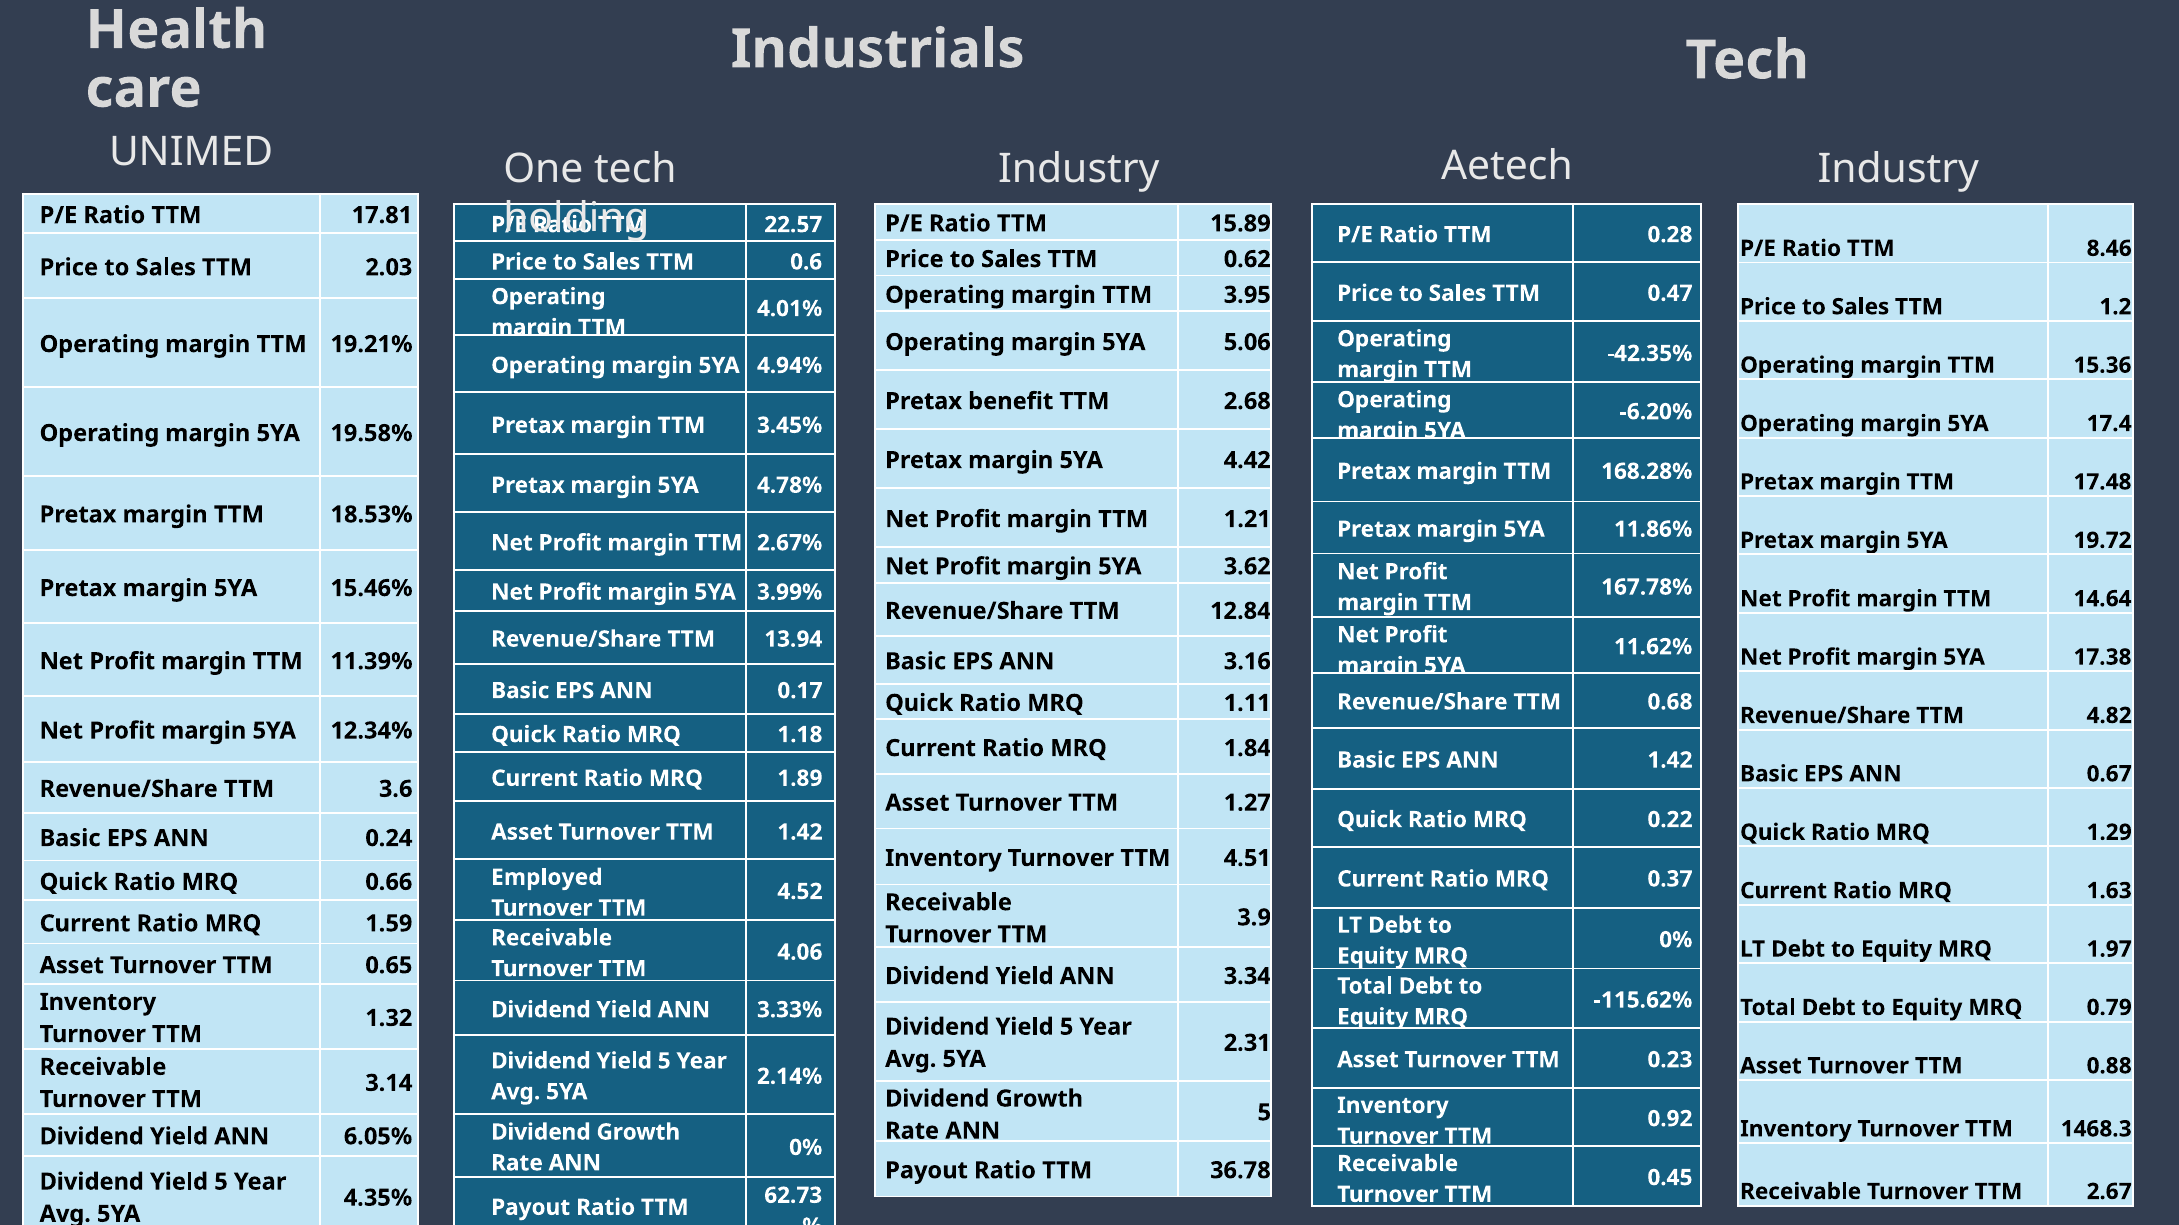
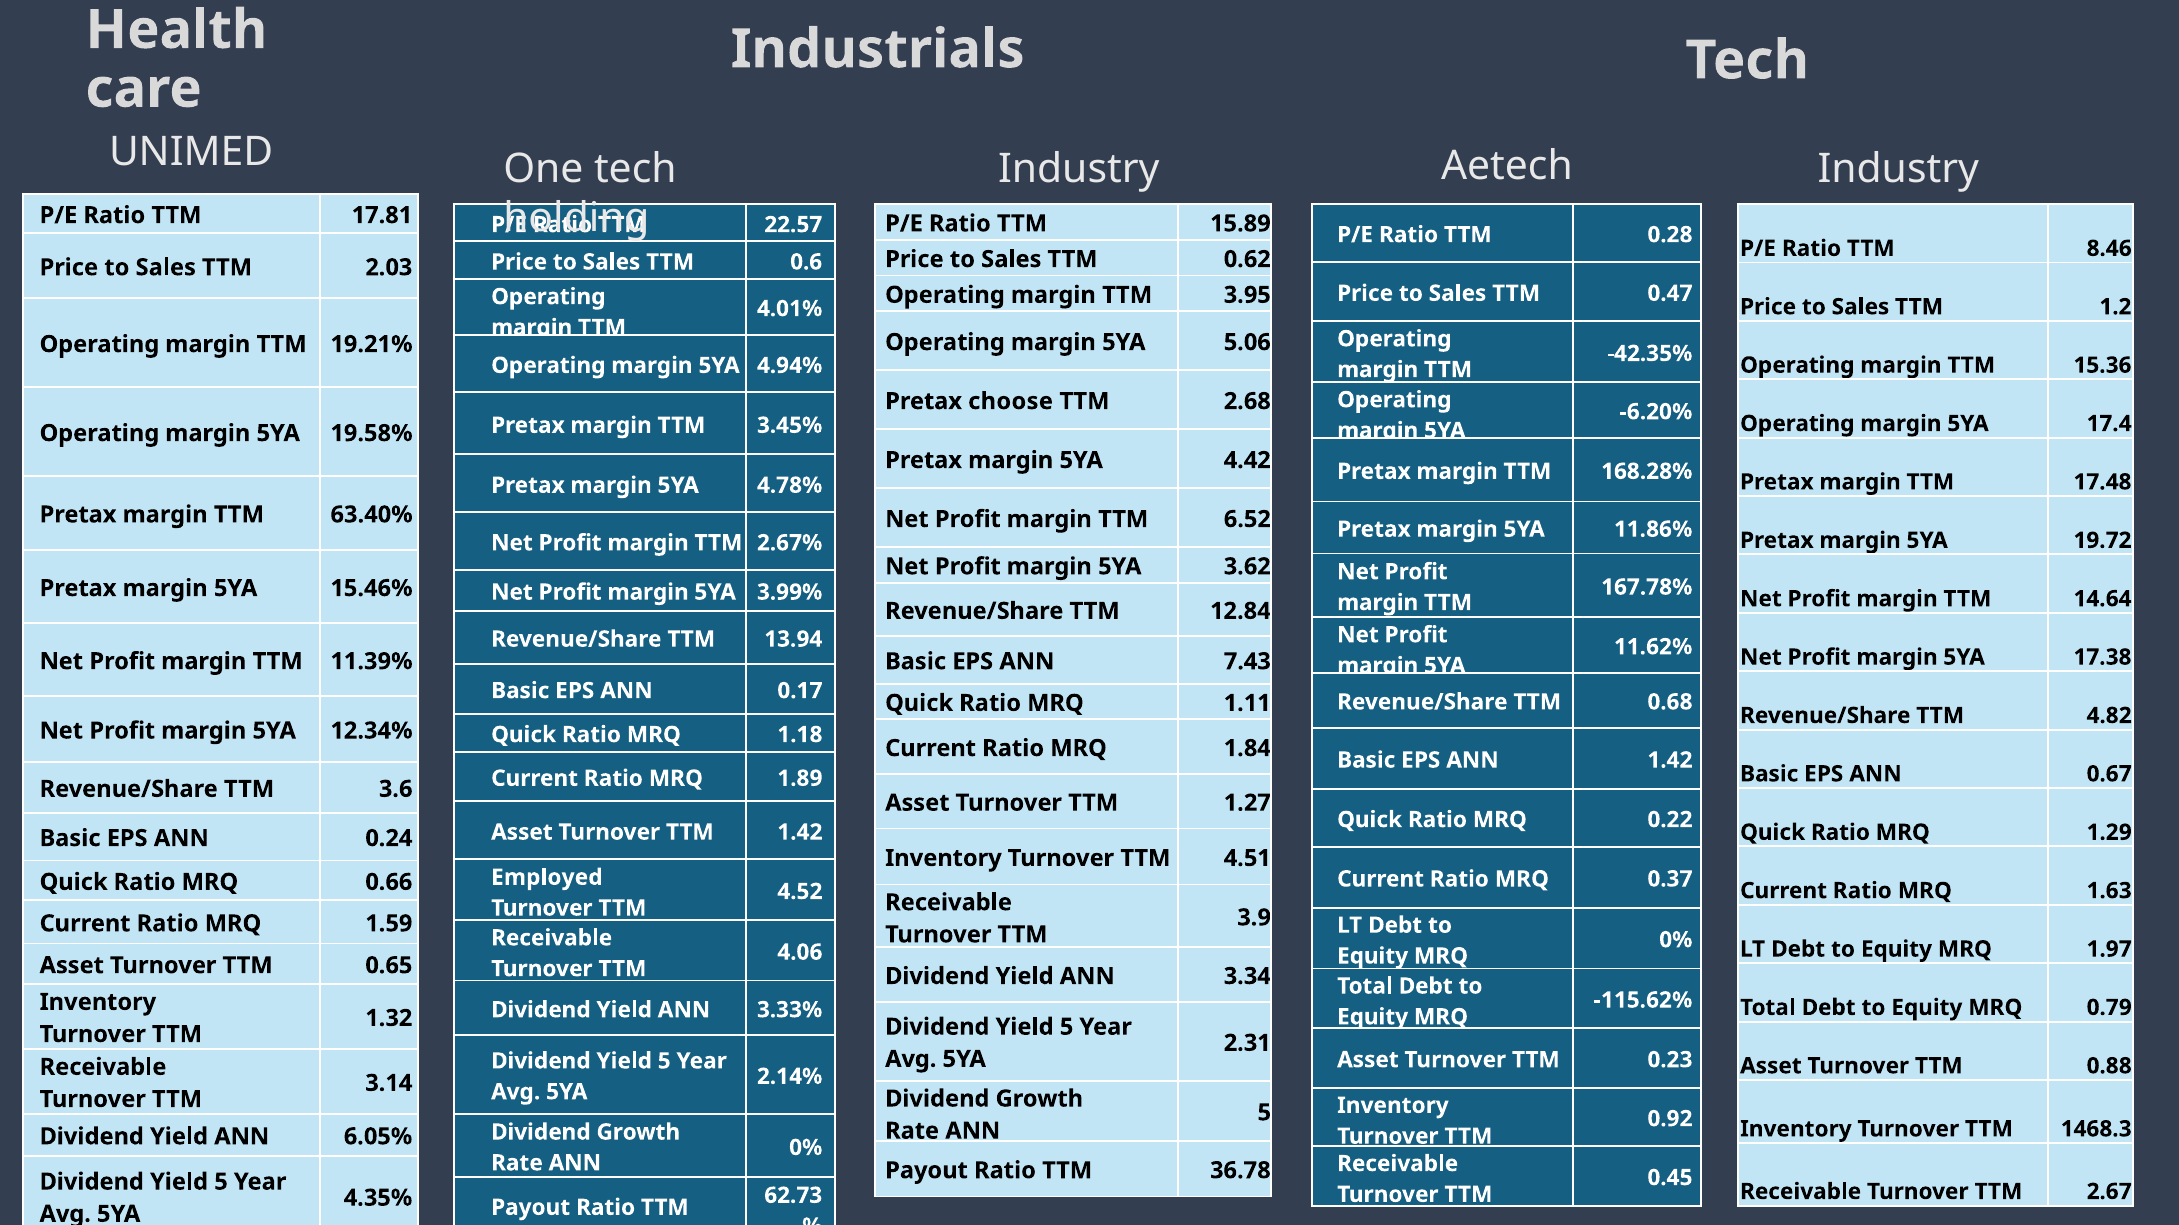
benefit: benefit -> choose
18.53%: 18.53% -> 63.40%
1.21: 1.21 -> 6.52
3.16: 3.16 -> 7.43
